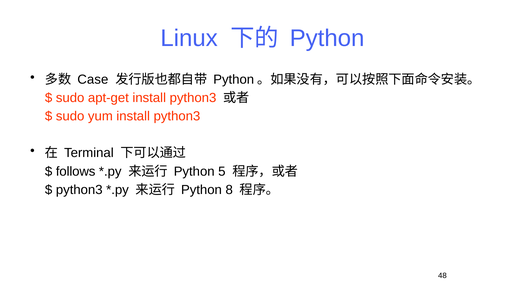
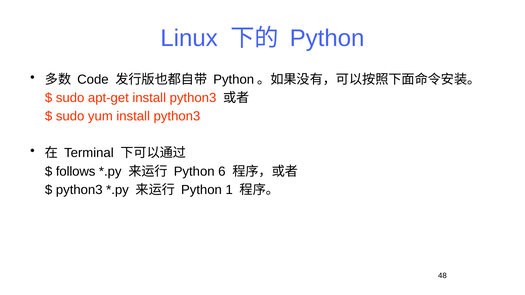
Case: Case -> Code
5: 5 -> 6
8: 8 -> 1
